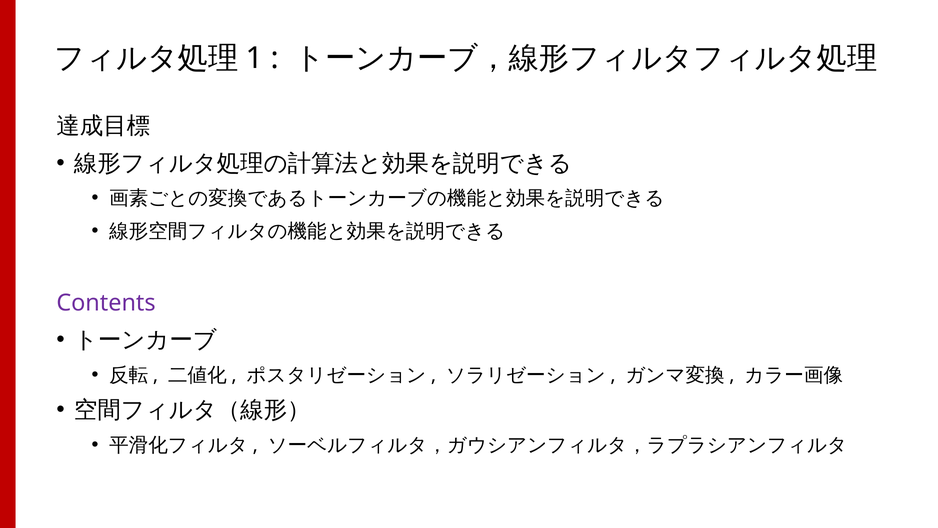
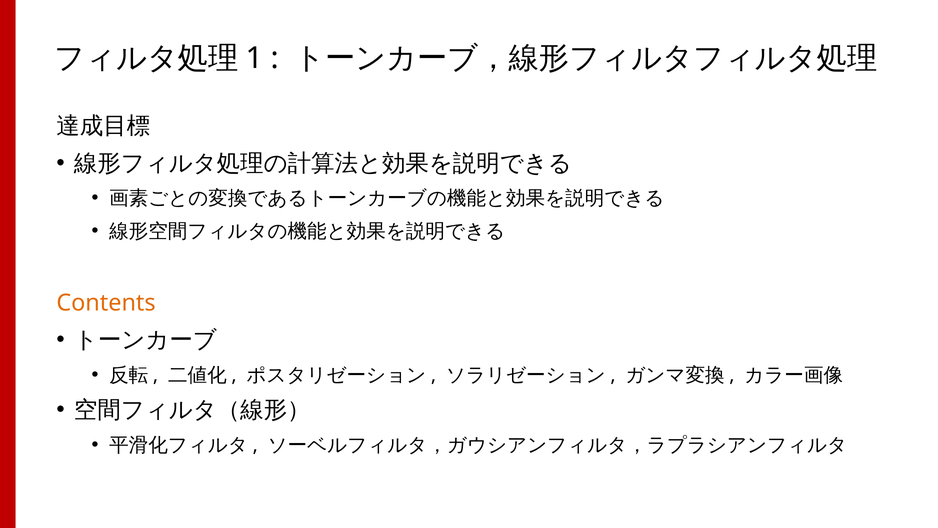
Contents colour: purple -> orange
